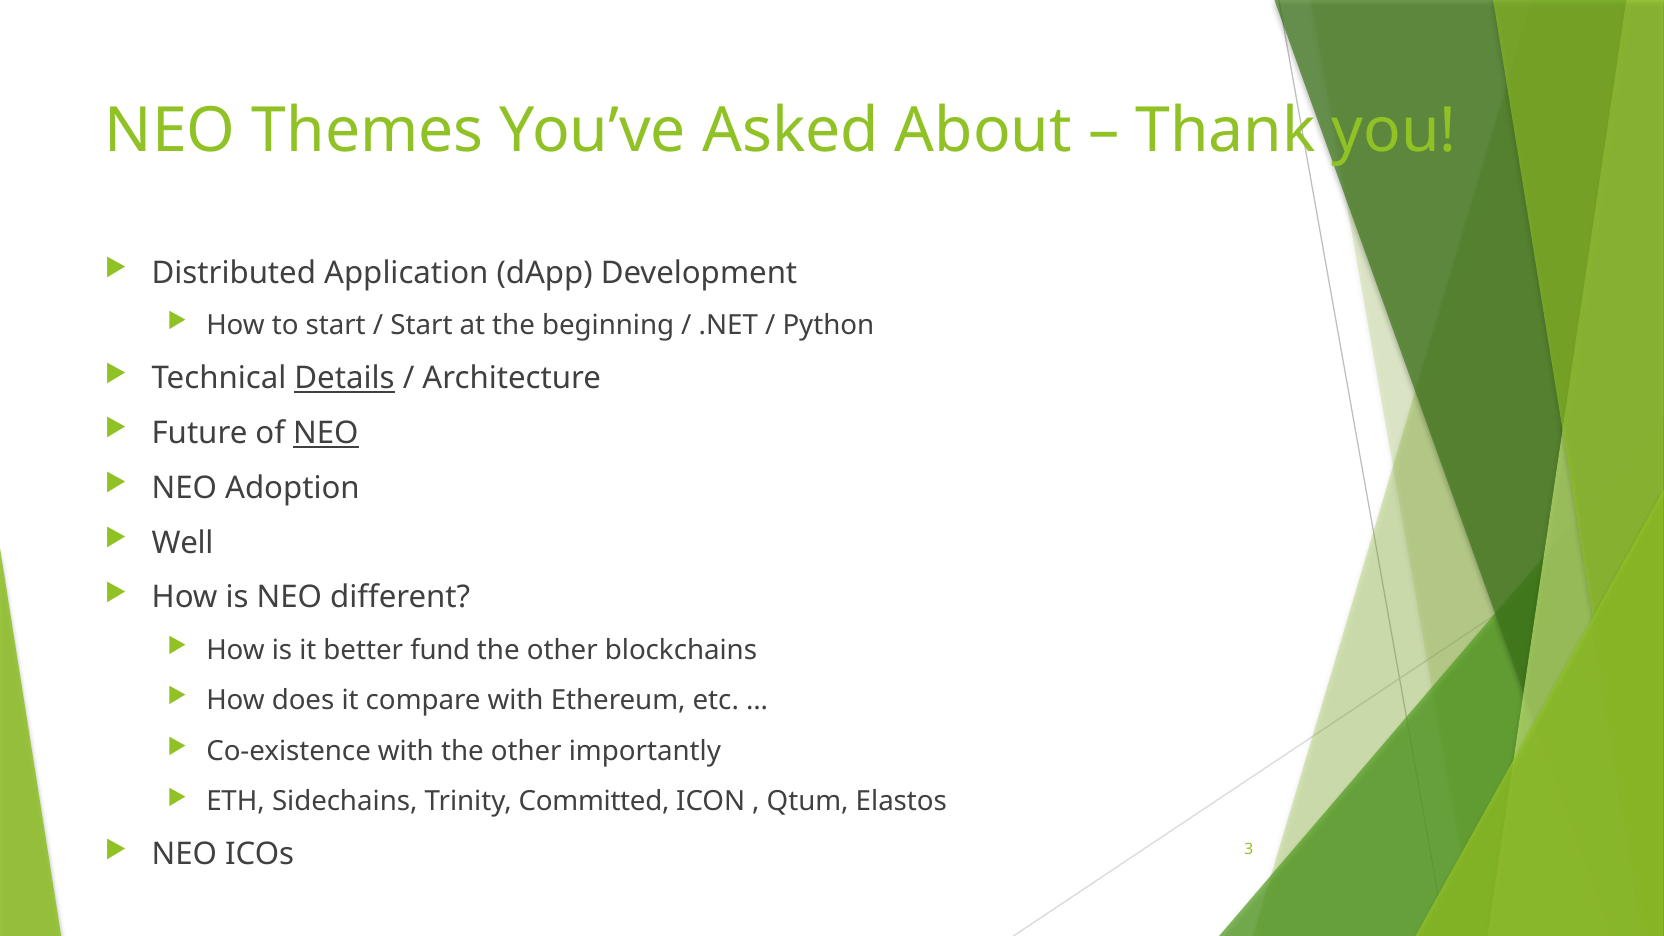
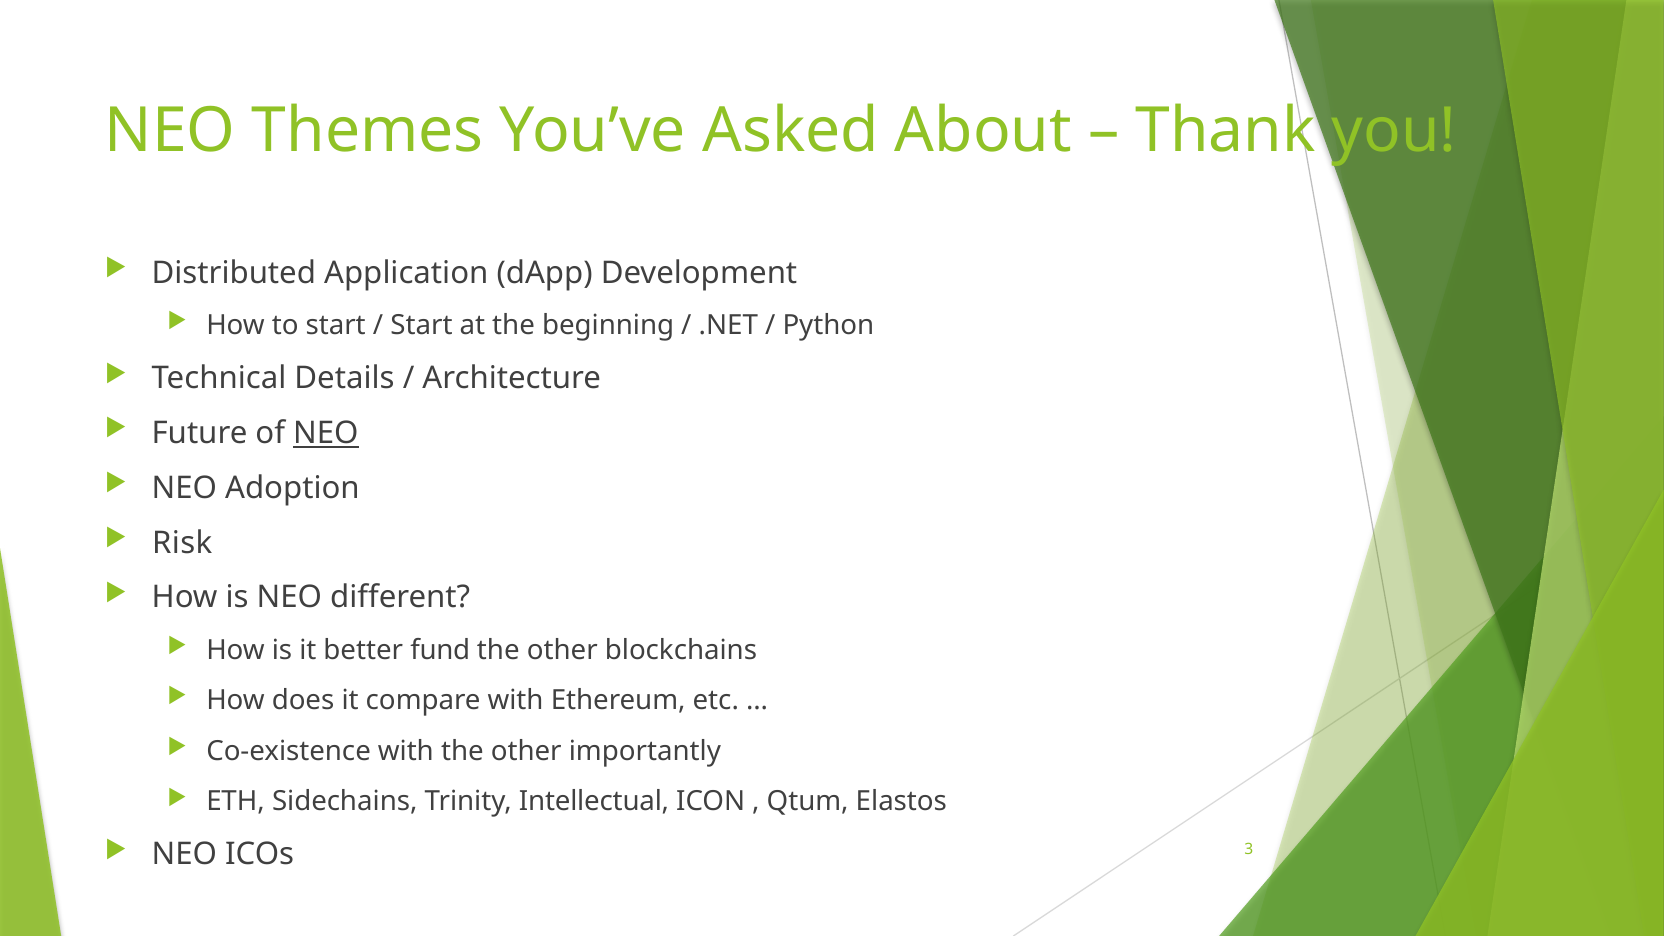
Details underline: present -> none
Well: Well -> Risk
Committed: Committed -> Intellectual
